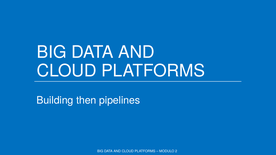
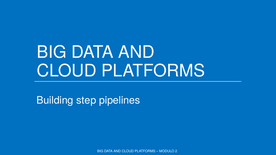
then: then -> step
